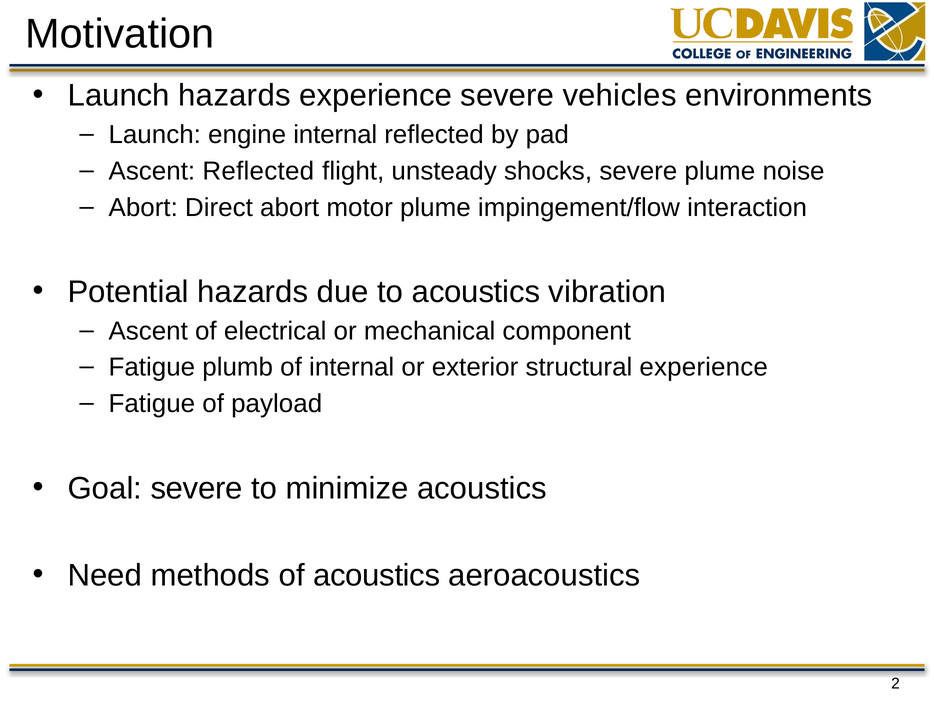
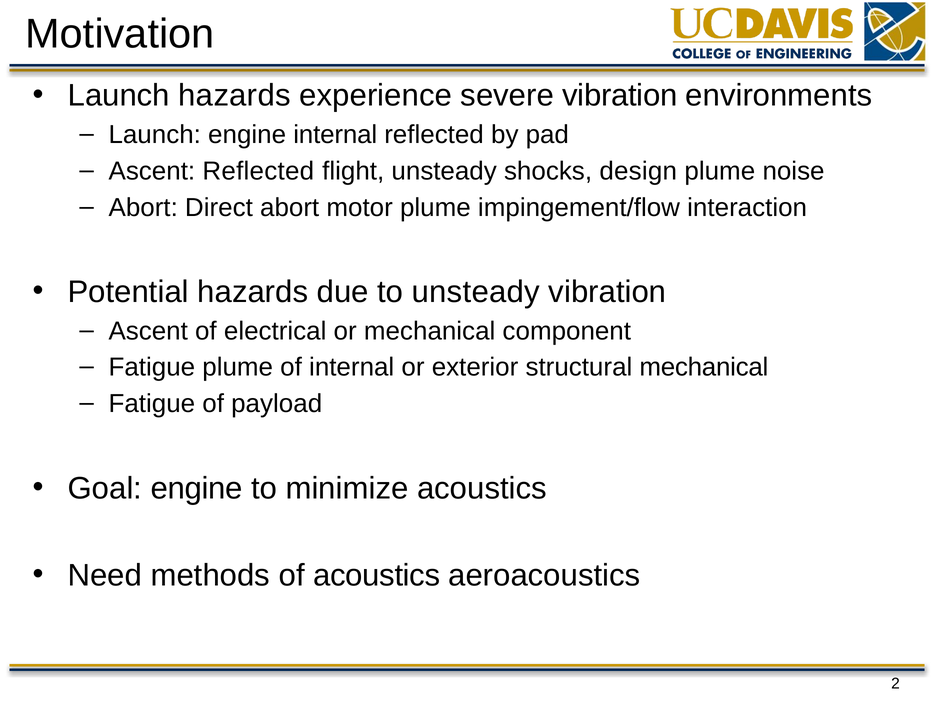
severe vehicles: vehicles -> vibration
shocks severe: severe -> design
to acoustics: acoustics -> unsteady
Fatigue plumb: plumb -> plume
structural experience: experience -> mechanical
Goal severe: severe -> engine
